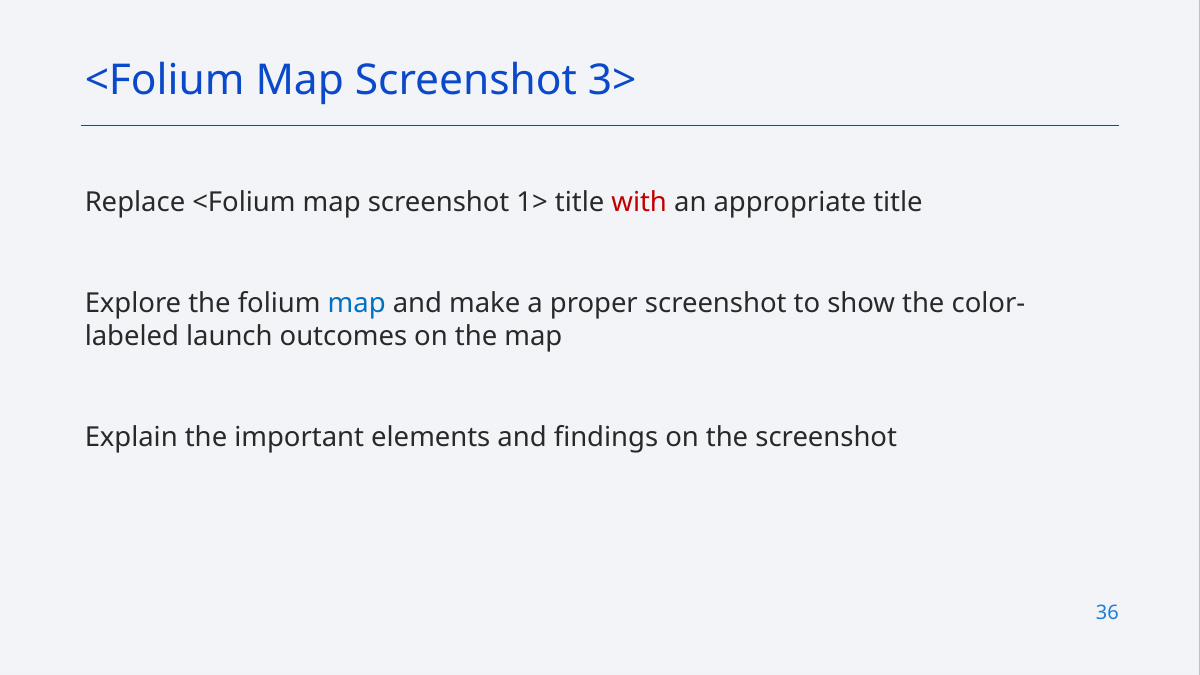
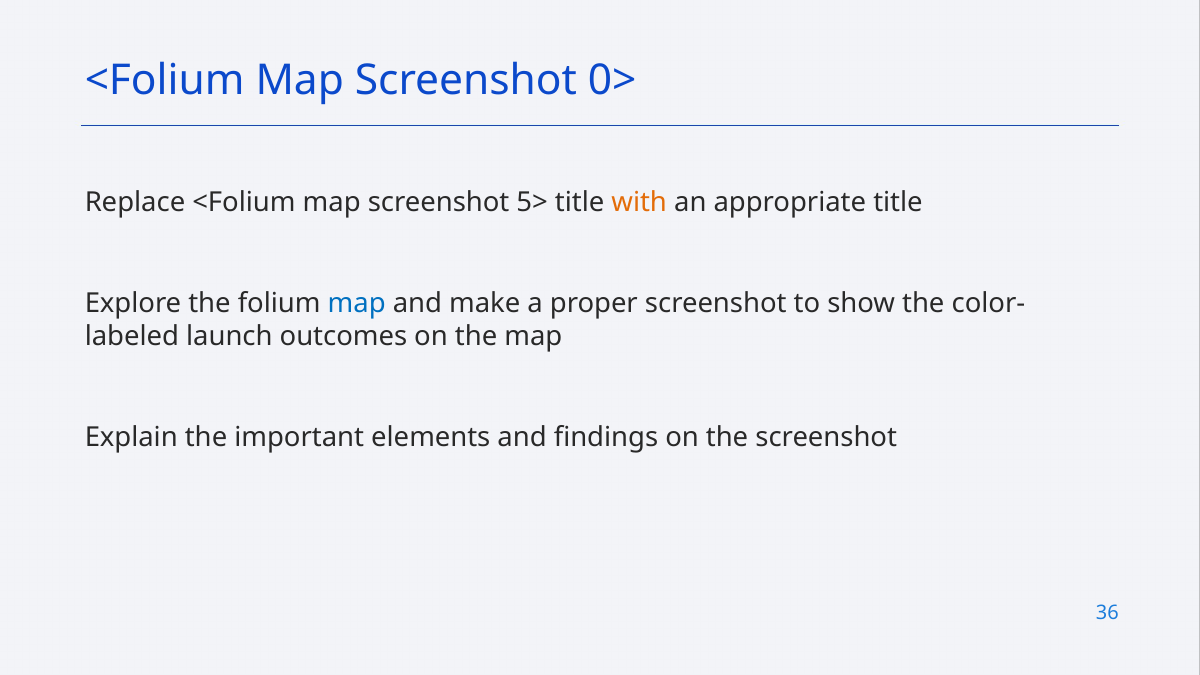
3>: 3> -> 0>
1>: 1> -> 5>
with colour: red -> orange
